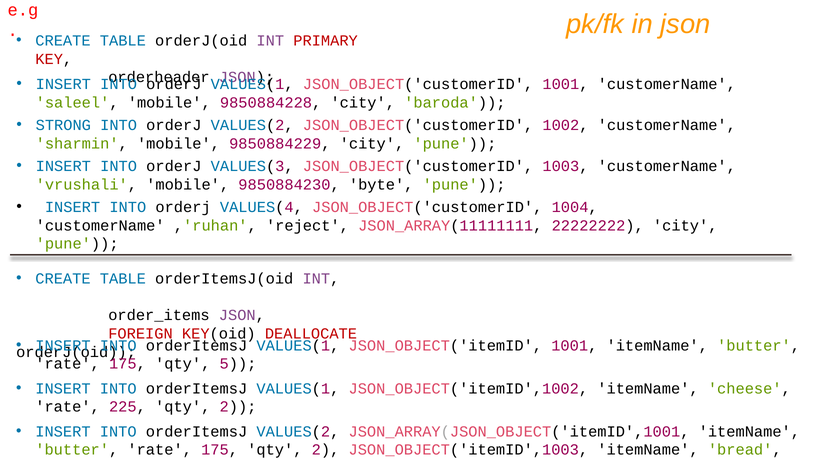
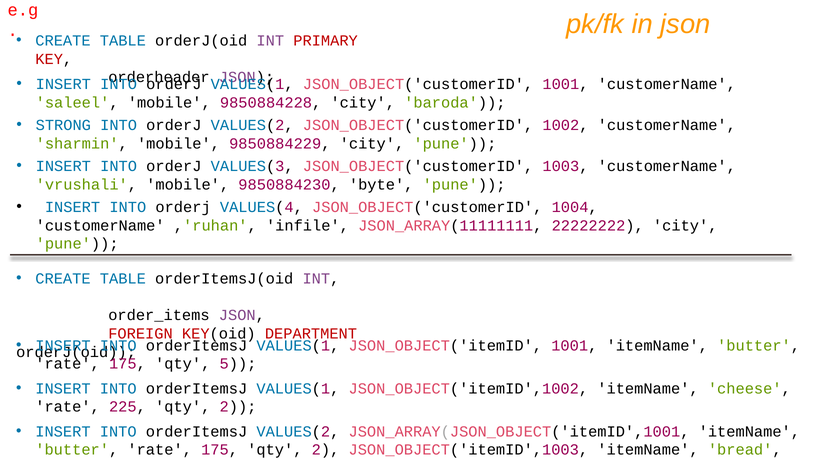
reject: reject -> infile
DEALLOCATE: DEALLOCATE -> DEPARTMENT
